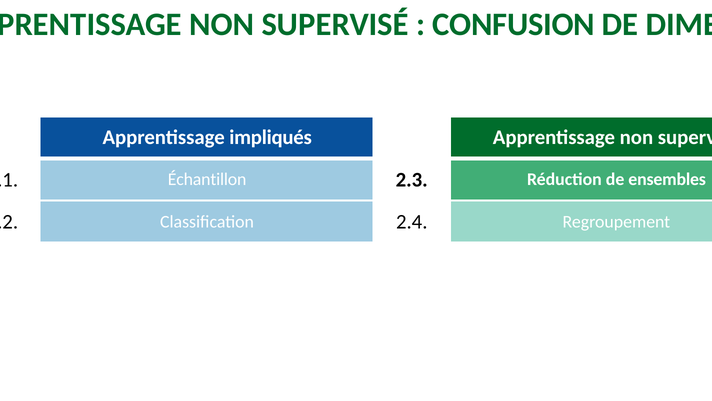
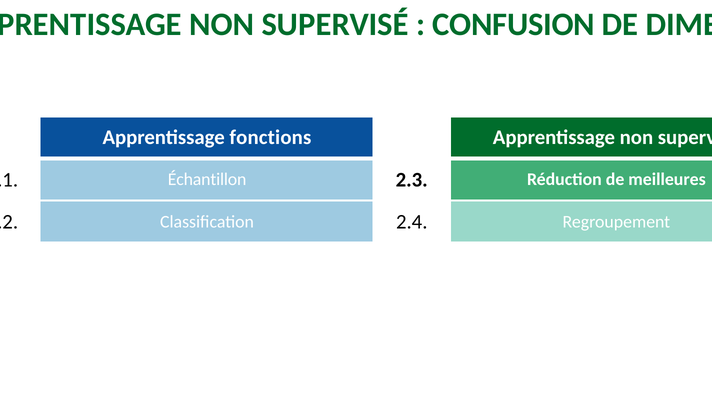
impliqués: impliqués -> fonctions
ensembles: ensembles -> meilleures
